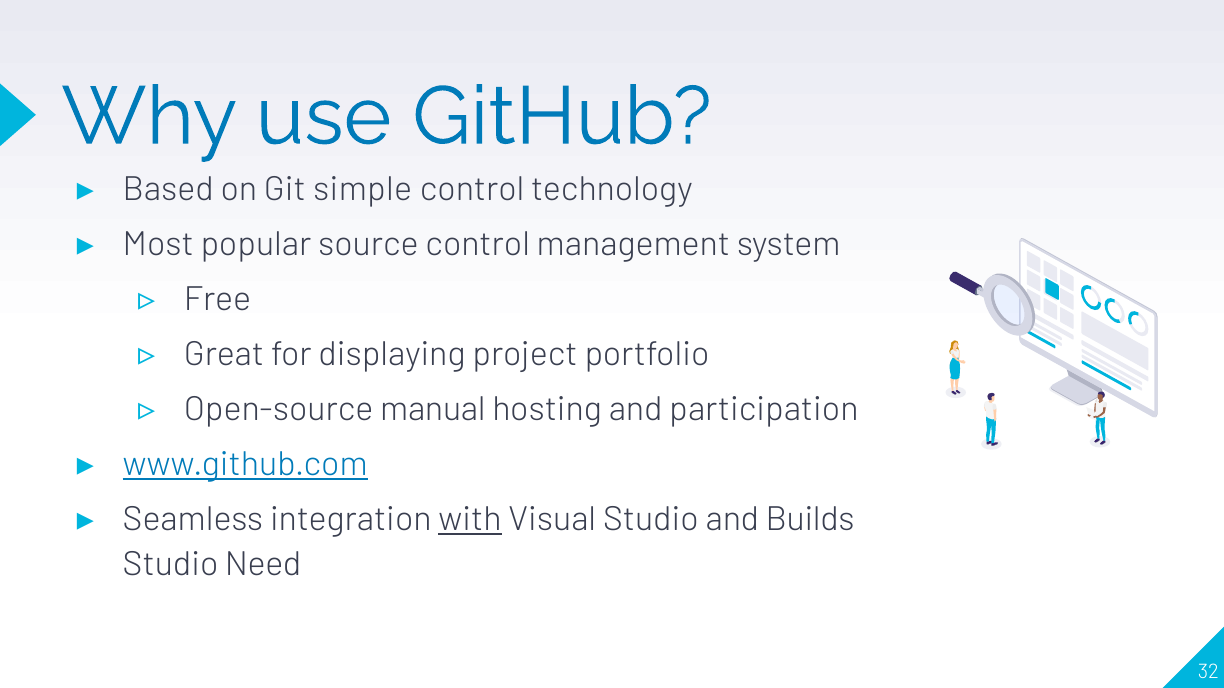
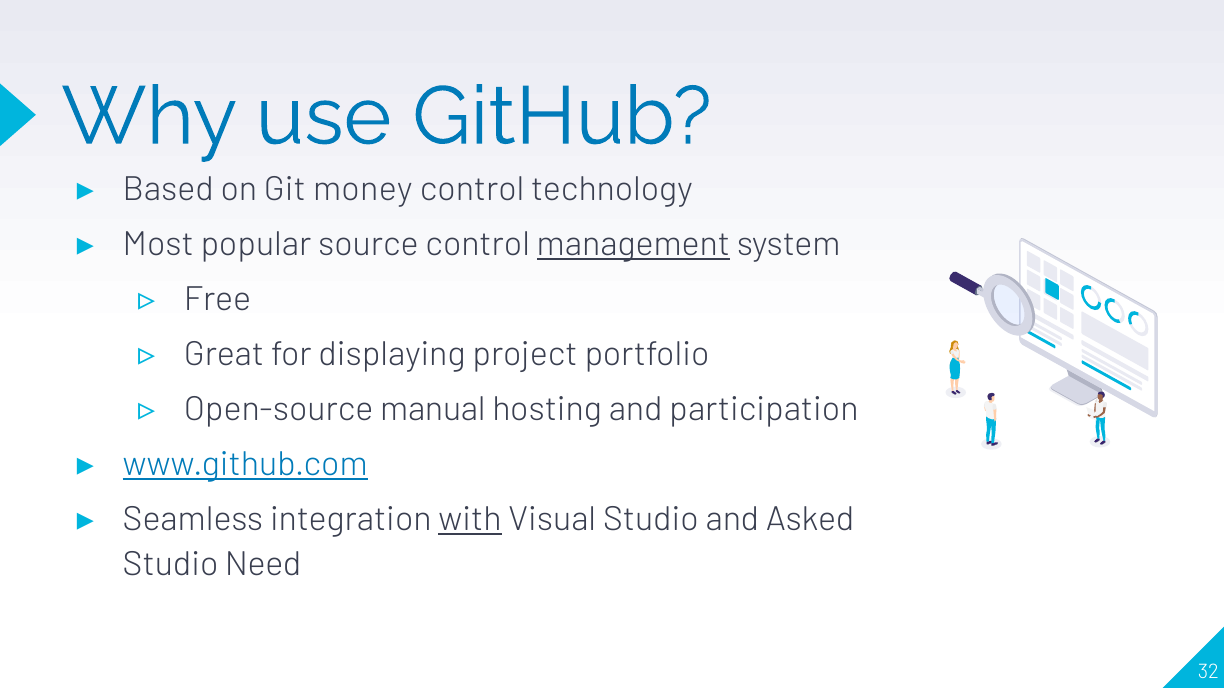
simple: simple -> money
management underline: none -> present
Builds: Builds -> Asked
